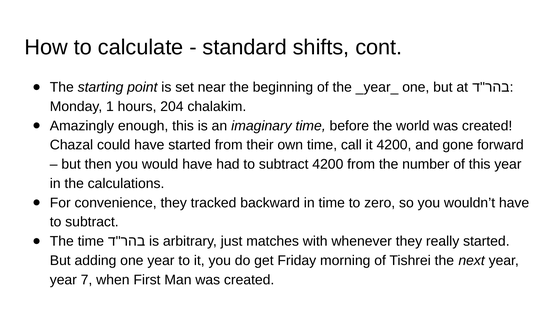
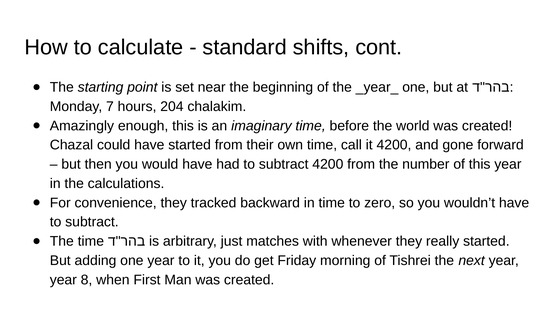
1: 1 -> 7
7: 7 -> 8
